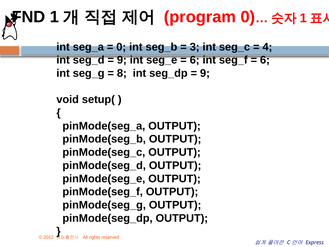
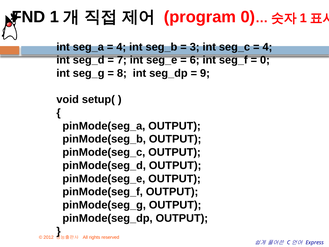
0 at (121, 47): 0 -> 4
9 at (122, 60): 9 -> 7
6 at (265, 60): 6 -> 0
